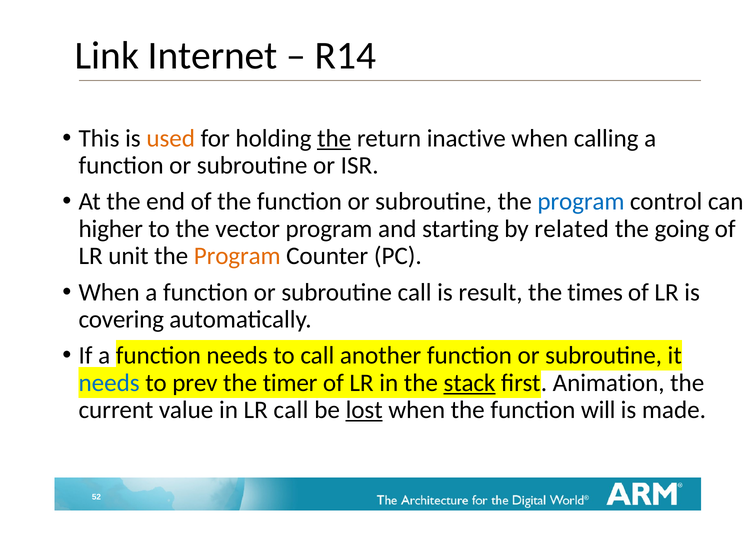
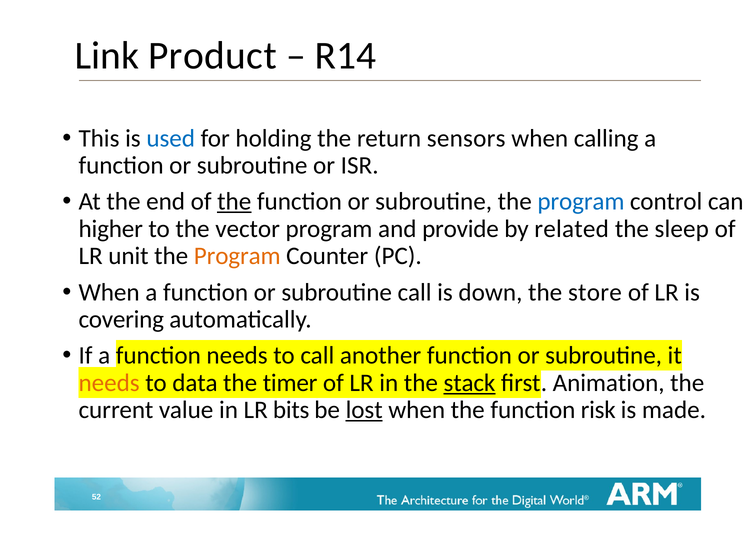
Internet: Internet -> Product
used colour: orange -> blue
the at (334, 138) underline: present -> none
inactive: inactive -> sensors
the at (234, 201) underline: none -> present
starting: starting -> provide
going: going -> sleep
result: result -> down
times: times -> store
needs at (109, 382) colour: blue -> orange
prev: prev -> data
LR call: call -> bits
will: will -> risk
